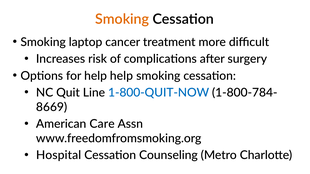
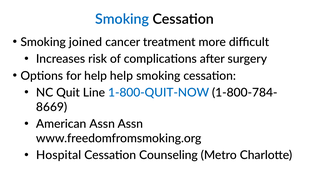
Smoking at (122, 19) colour: orange -> blue
laptop: laptop -> joined
American Care: Care -> Assn
